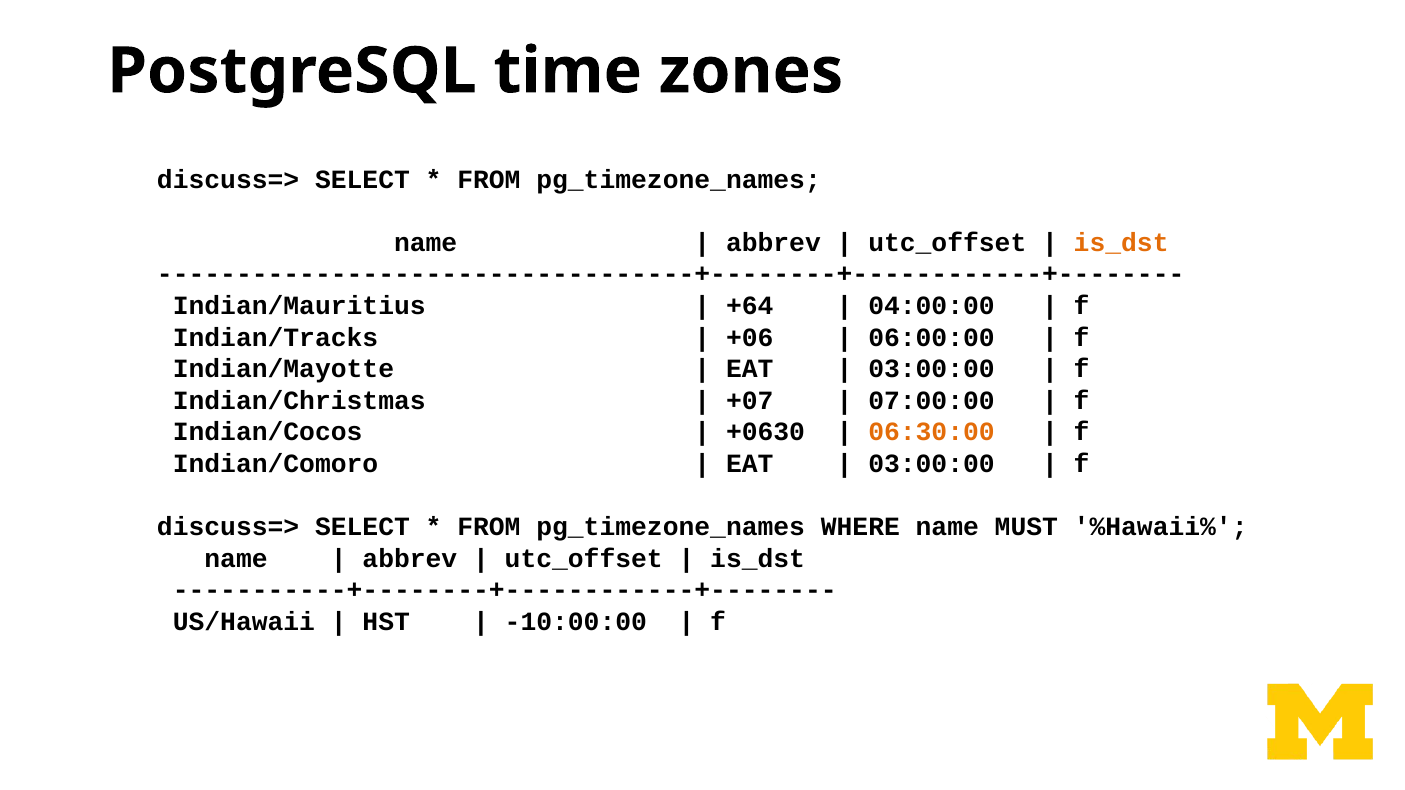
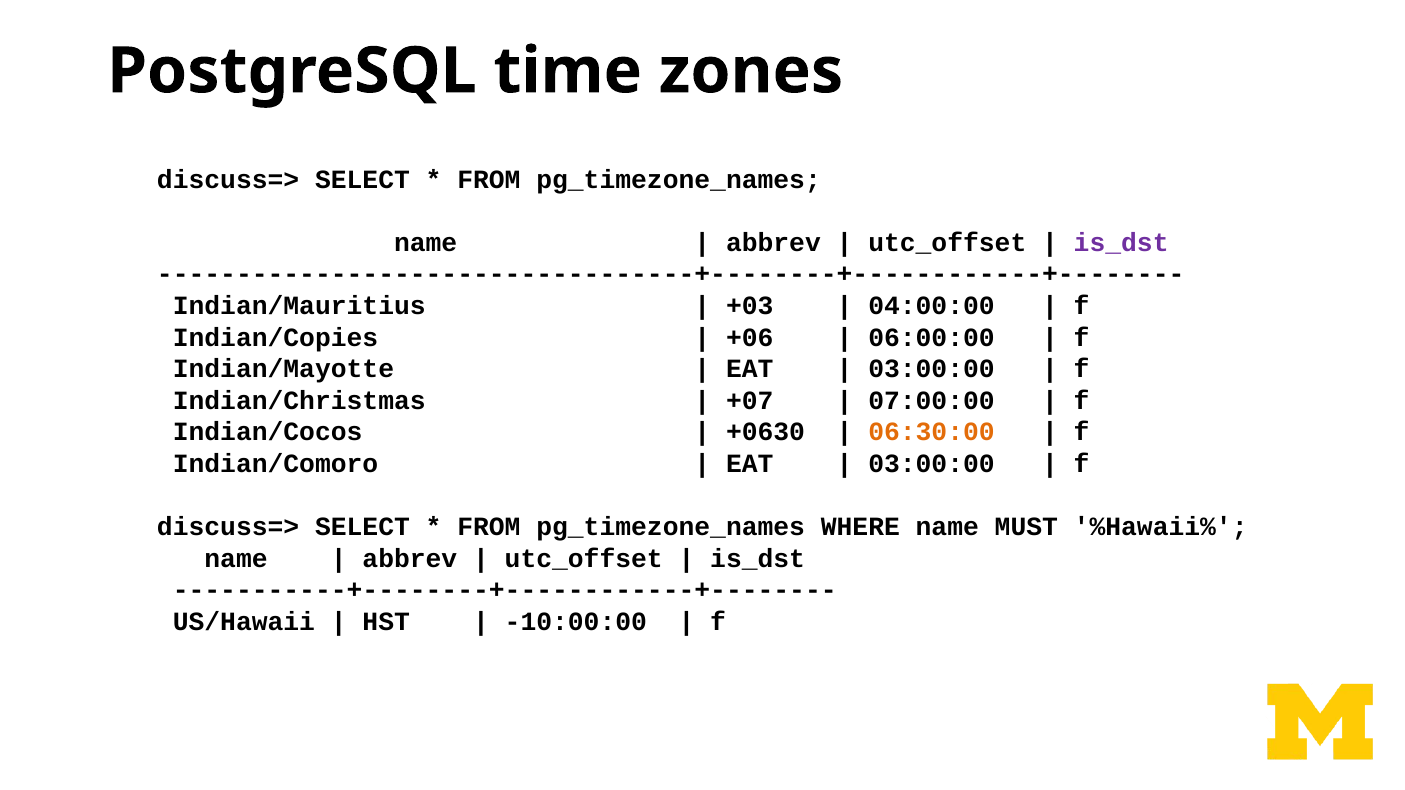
is_dst at (1121, 243) colour: orange -> purple
+64: +64 -> +03
Indian/Tracks: Indian/Tracks -> Indian/Copies
